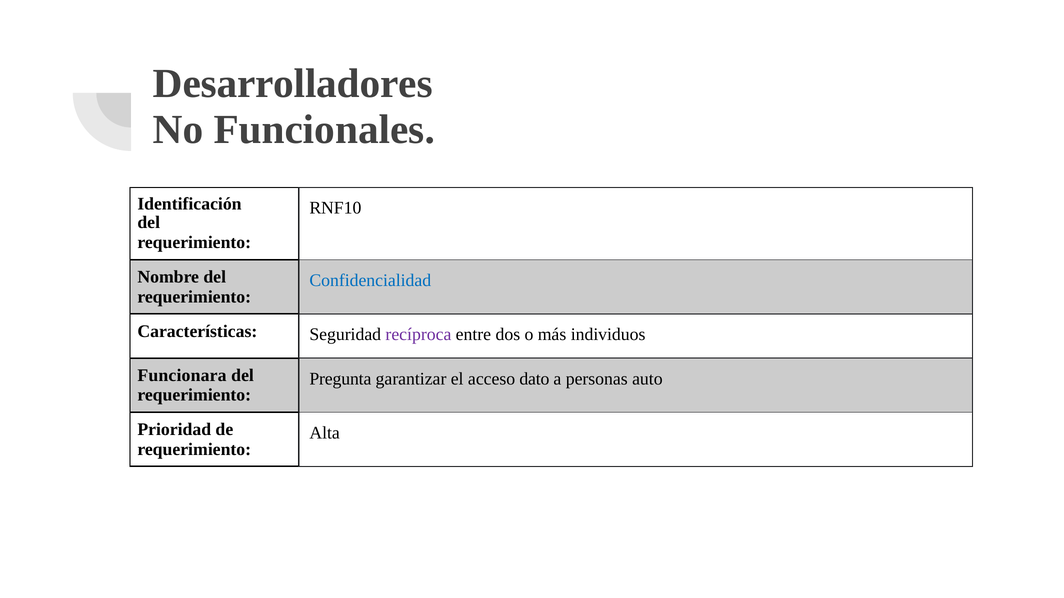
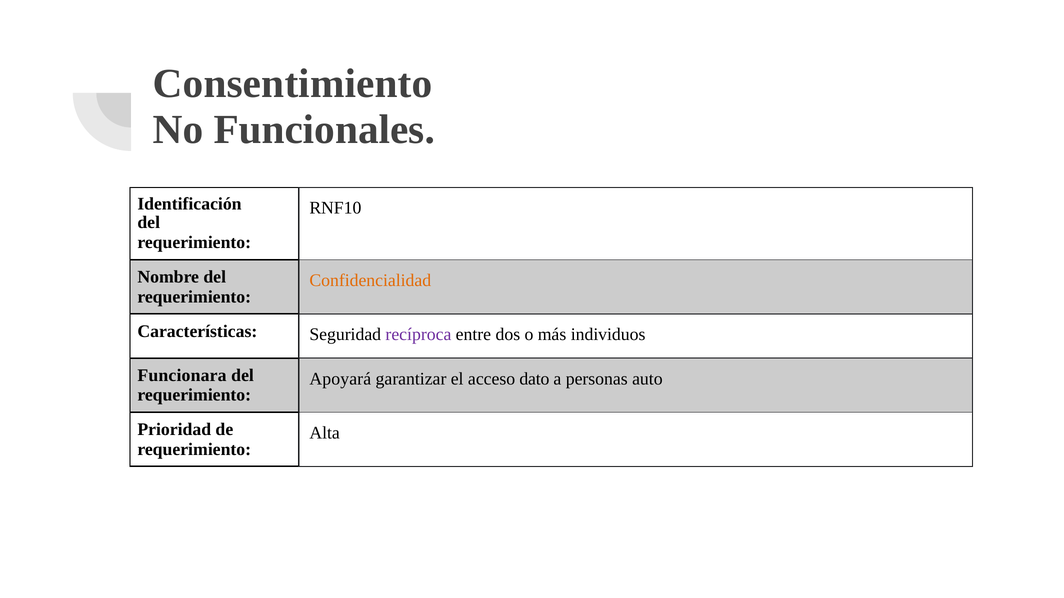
Desarrolladores: Desarrolladores -> Consentimiento
Confidencialidad colour: blue -> orange
Pregunta: Pregunta -> Apoyará
